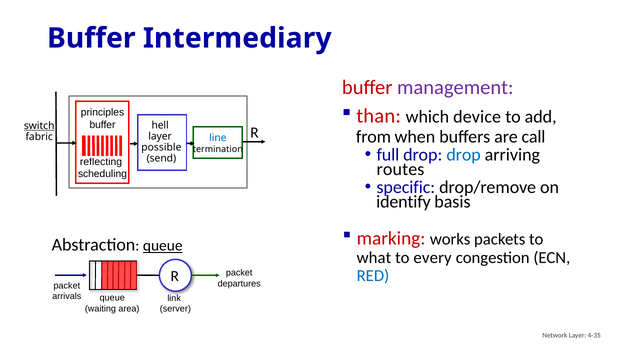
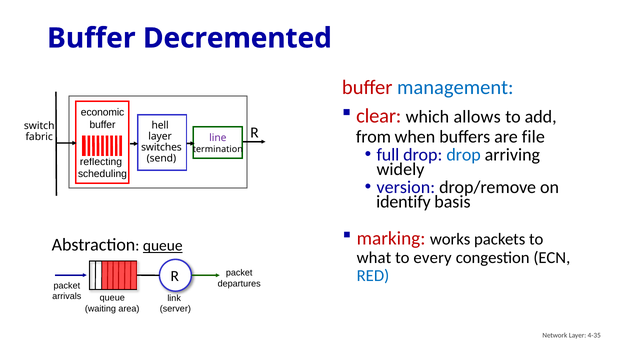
Intermediary: Intermediary -> Decremented
management colour: purple -> blue
than: than -> clear
device: device -> allows
principles: principles -> economic
switch underline: present -> none
call: call -> file
line colour: blue -> purple
possible: possible -> switches
routes: routes -> widely
specific: specific -> version
